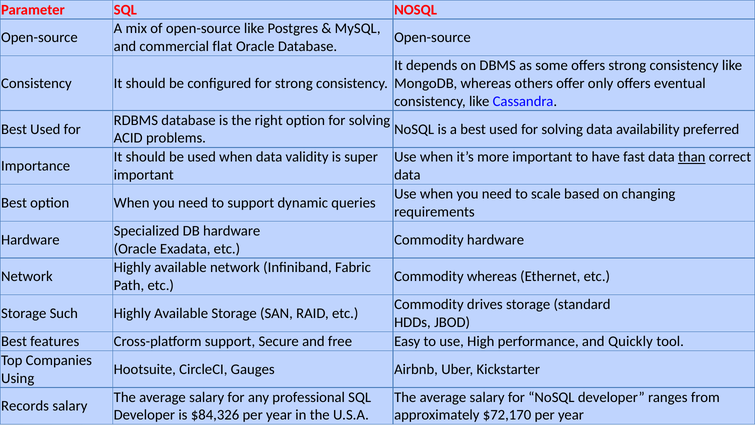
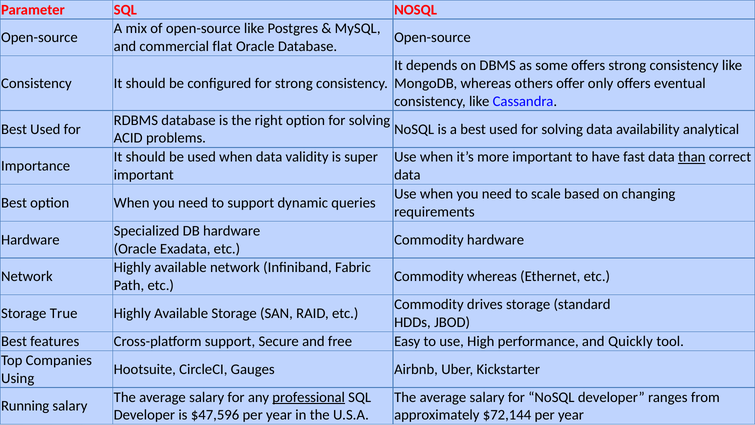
preferred: preferred -> analytical
Such: Such -> True
professional underline: none -> present
Records: Records -> Running
$84,326: $84,326 -> $47,596
$72,170: $72,170 -> $72,144
